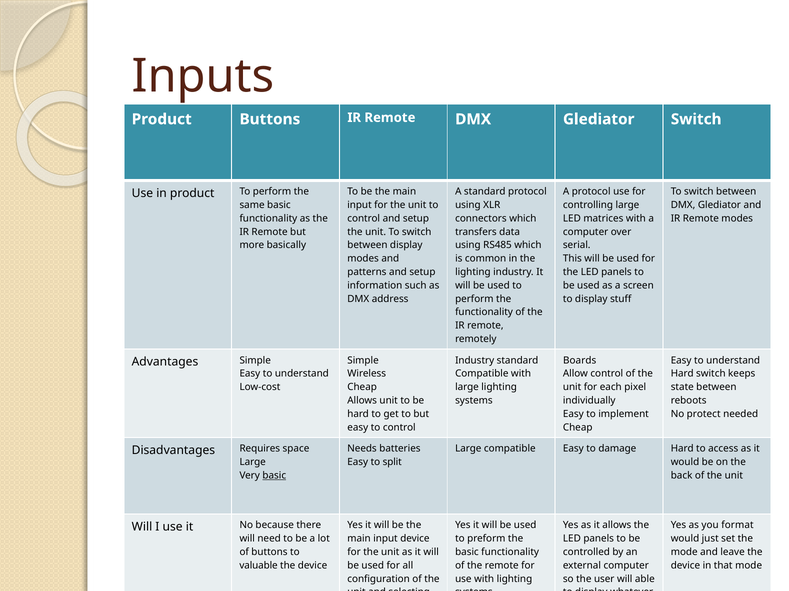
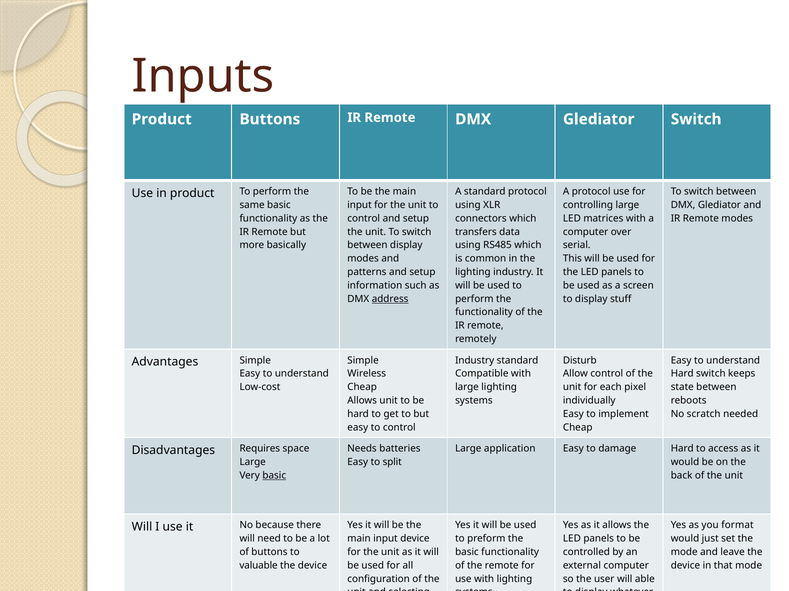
address underline: none -> present
Boards: Boards -> Disturb
protect: protect -> scratch
Large compatible: compatible -> application
